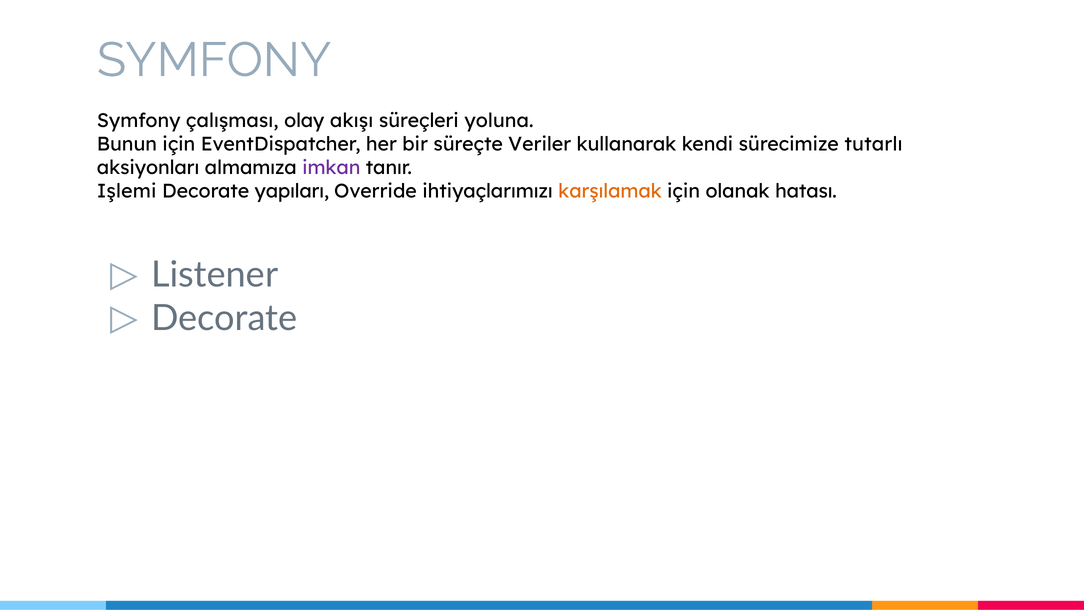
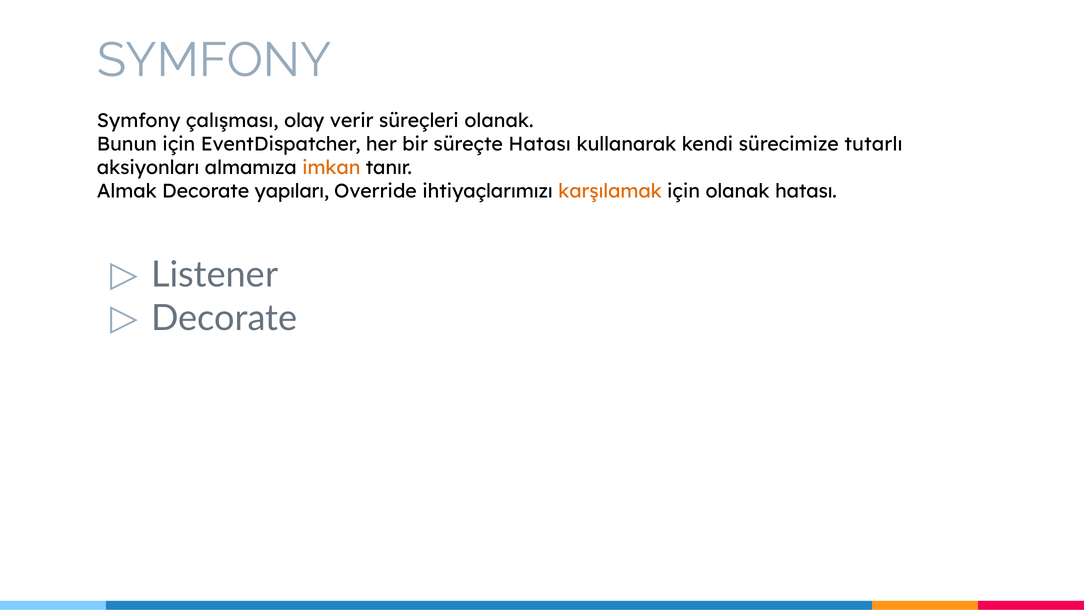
akışı: akışı -> verir
süreçleri yoluna: yoluna -> olanak
süreçte Veriler: Veriler -> Hatası
imkan colour: purple -> orange
Işlemi: Işlemi -> Almak
